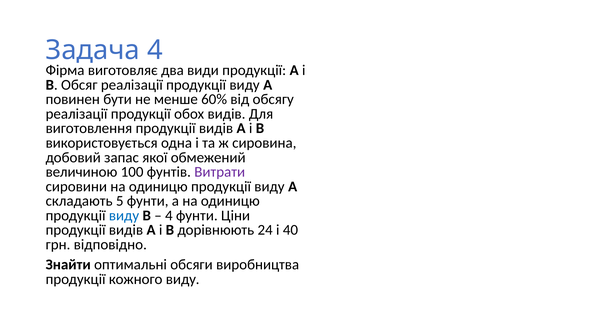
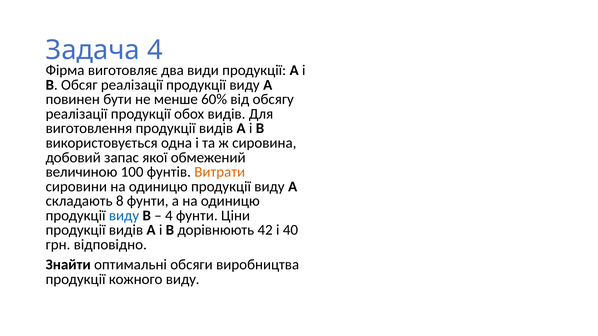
Витрати colour: purple -> orange
5: 5 -> 8
24: 24 -> 42
